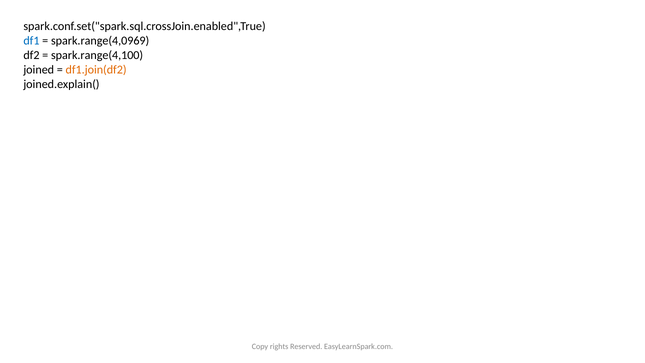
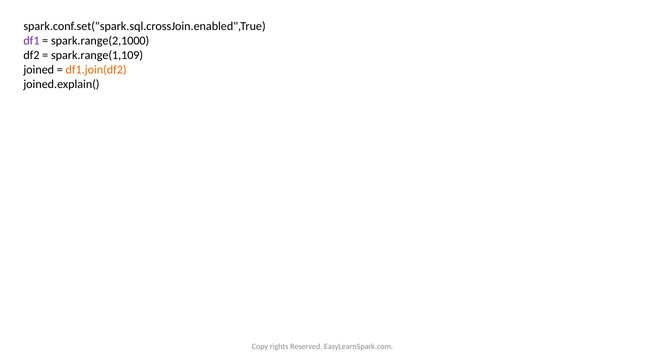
df1 colour: blue -> purple
spark.range(4,0969: spark.range(4,0969 -> spark.range(2,1000
spark.range(4,100: spark.range(4,100 -> spark.range(1,109
